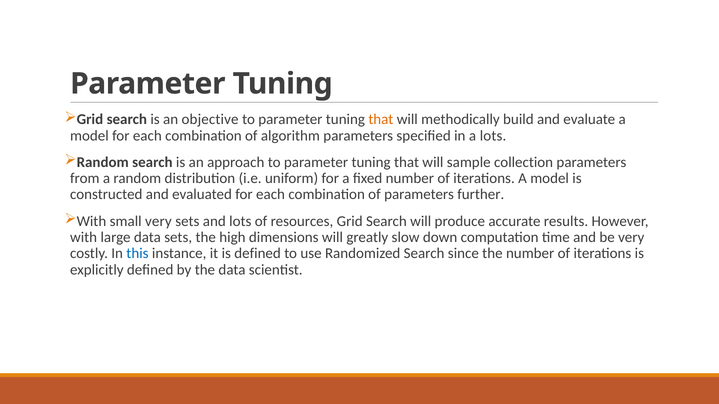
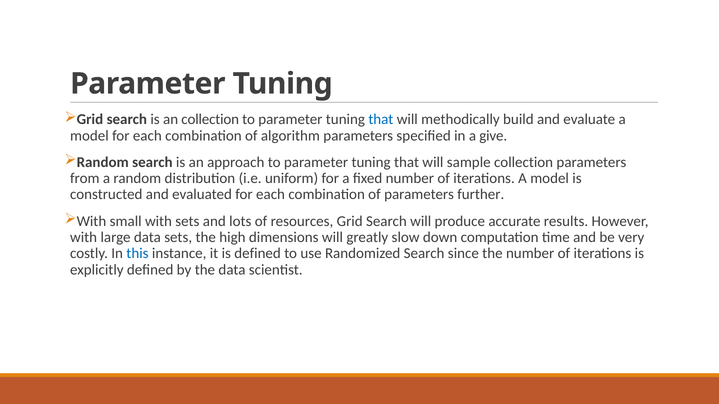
an objective: objective -> collection
that at (381, 120) colour: orange -> blue
a lots: lots -> give
small very: very -> with
